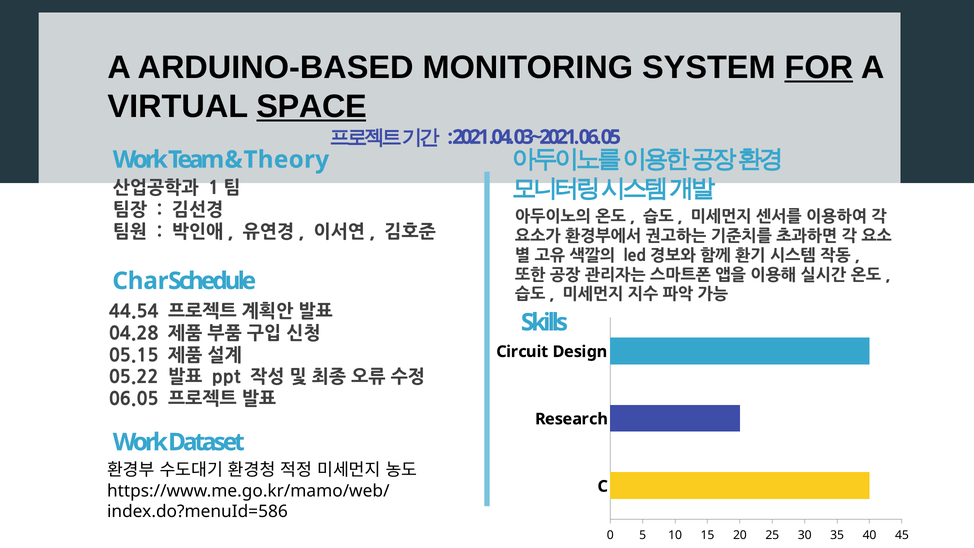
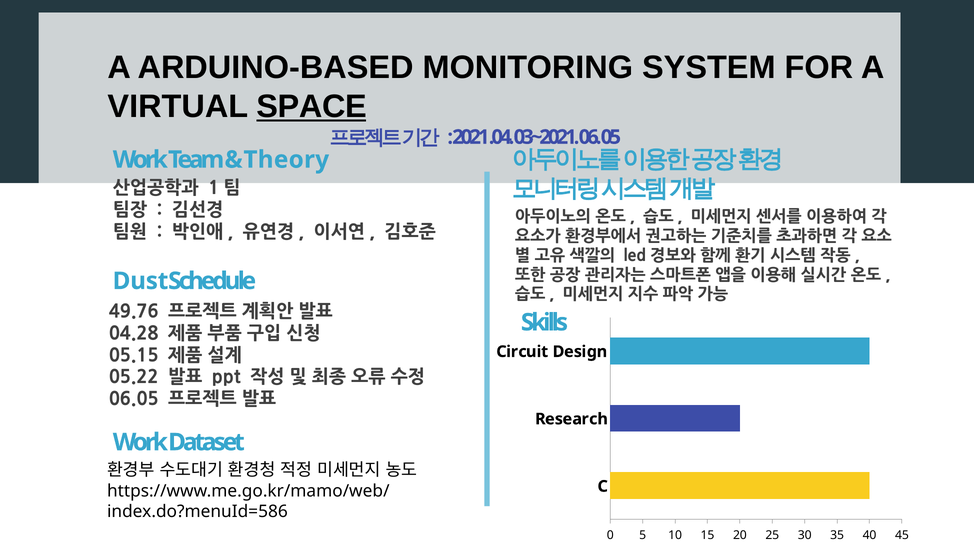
FOR underline: present -> none
Char: Char -> Dust
44.54: 44.54 -> 49.76
